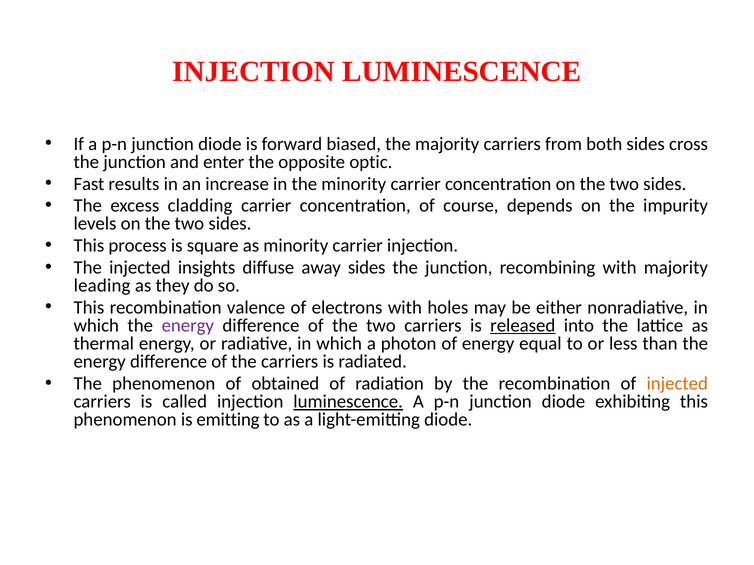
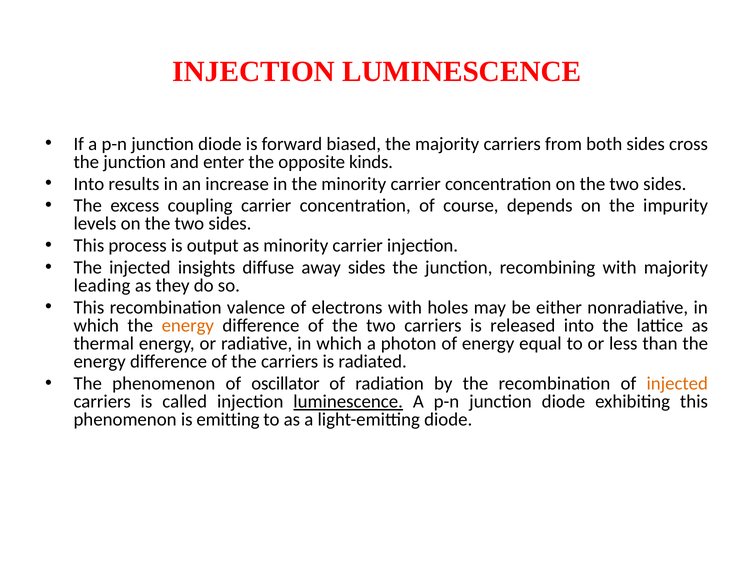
optic: optic -> kinds
Fast at (89, 184): Fast -> Into
cladding: cladding -> coupling
square: square -> output
energy at (188, 326) colour: purple -> orange
released underline: present -> none
obtained: obtained -> oscillator
